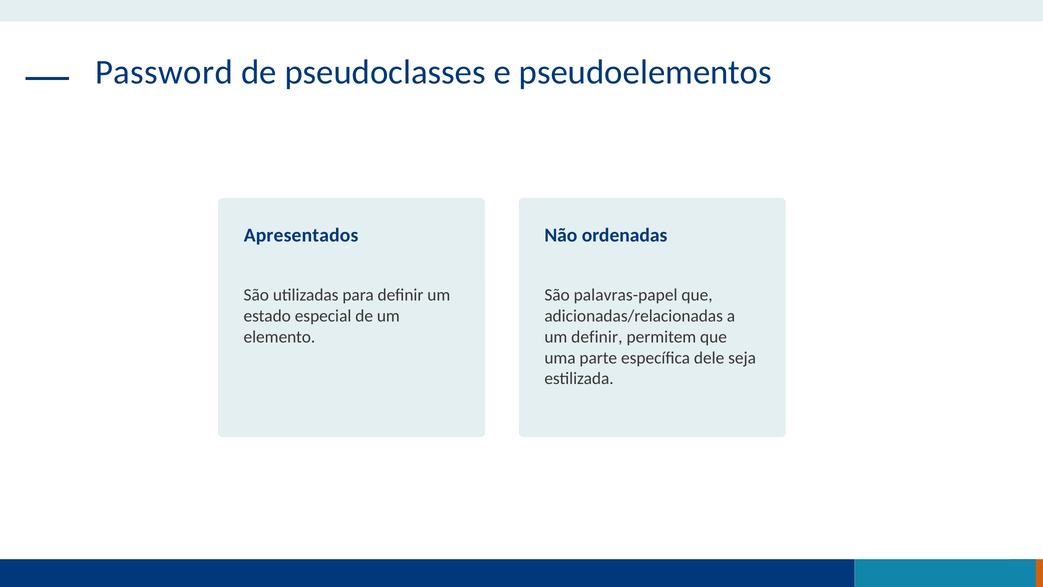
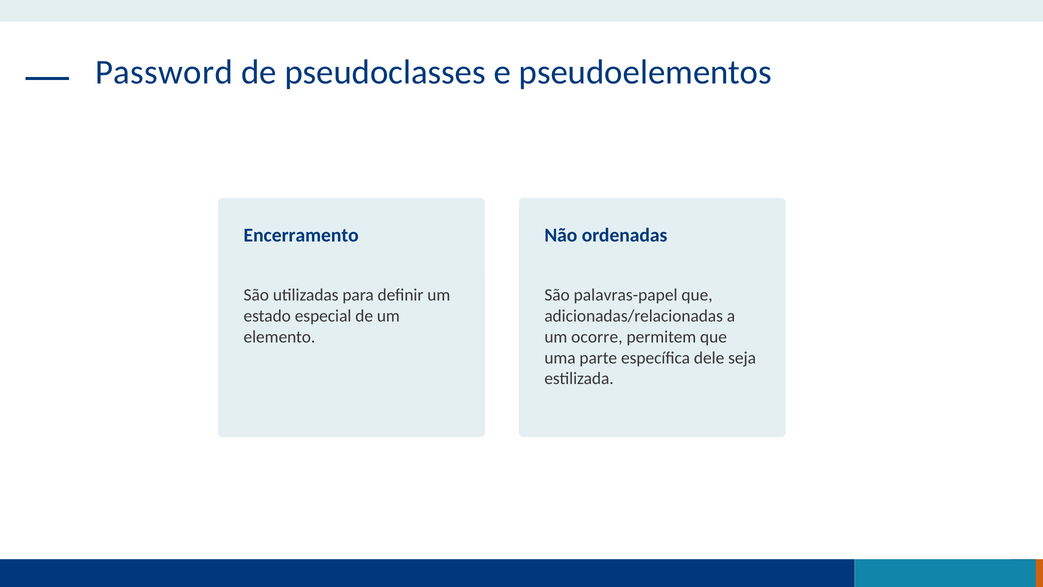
Apresentados: Apresentados -> Encerramento
um definir: definir -> ocorre
